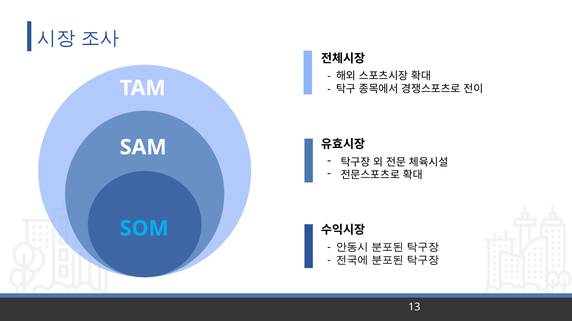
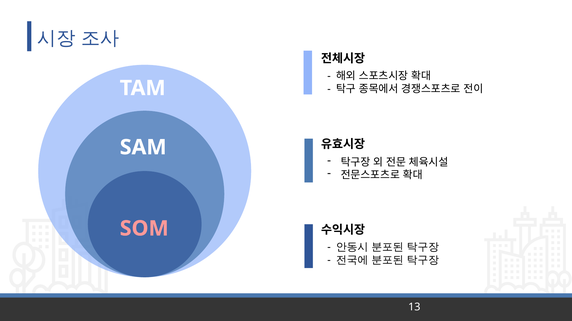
SOM colour: light blue -> pink
